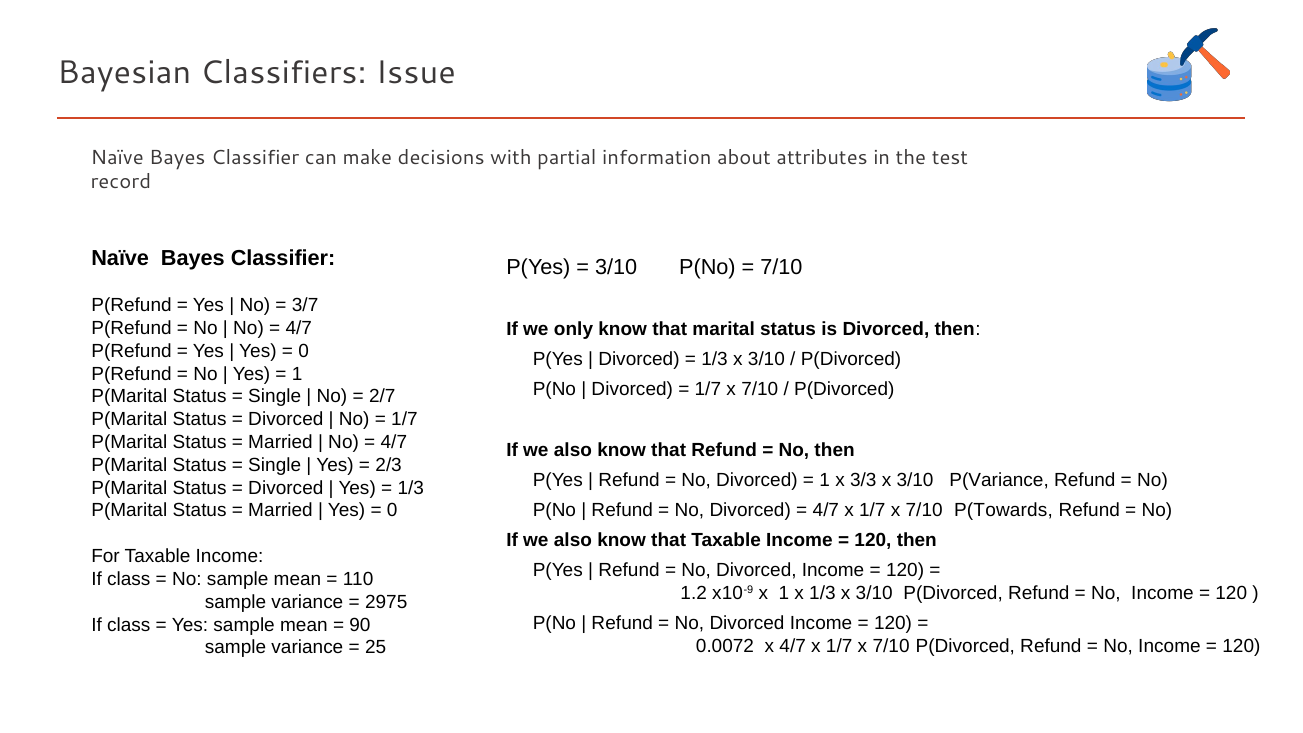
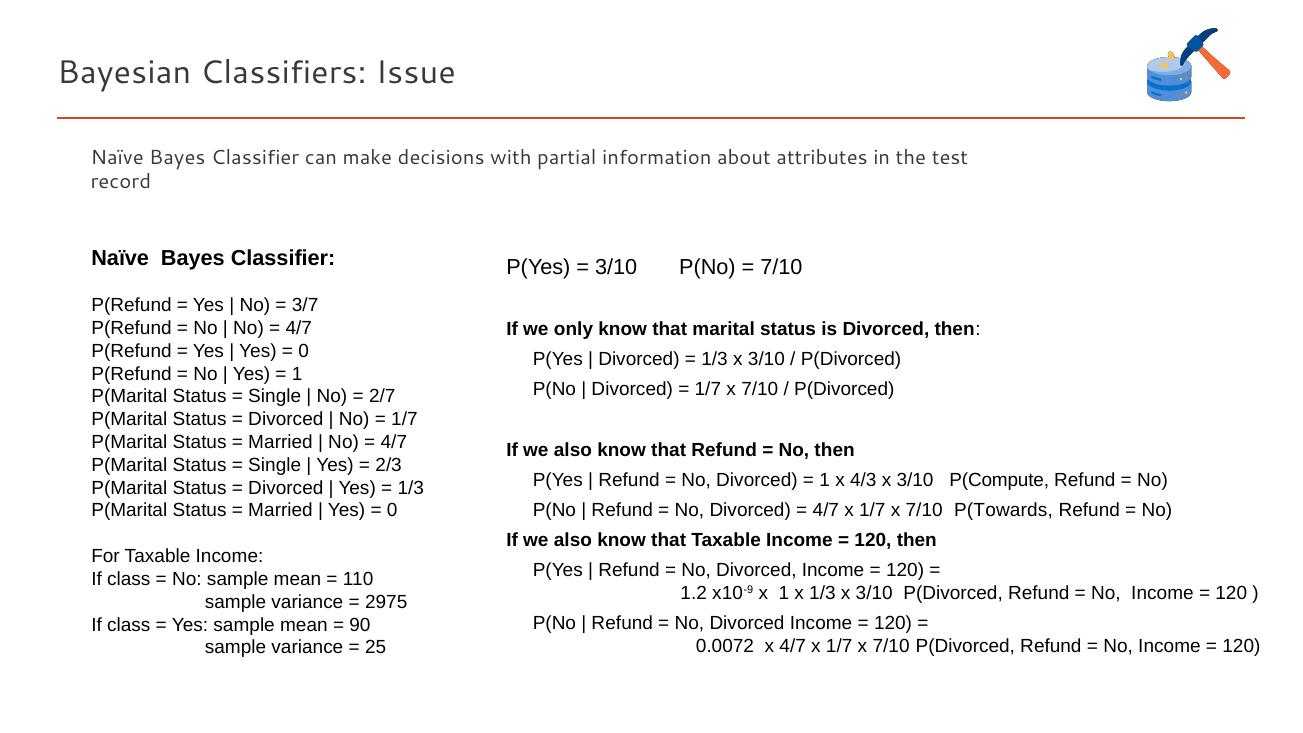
3/3: 3/3 -> 4/3
P(Variance: P(Variance -> P(Compute
